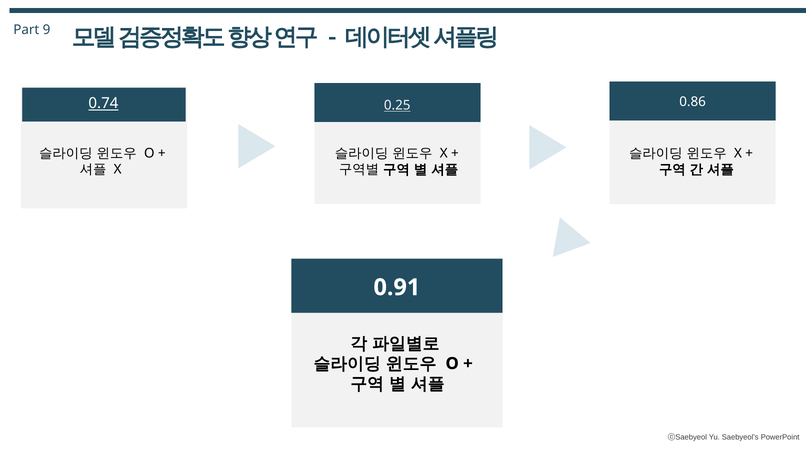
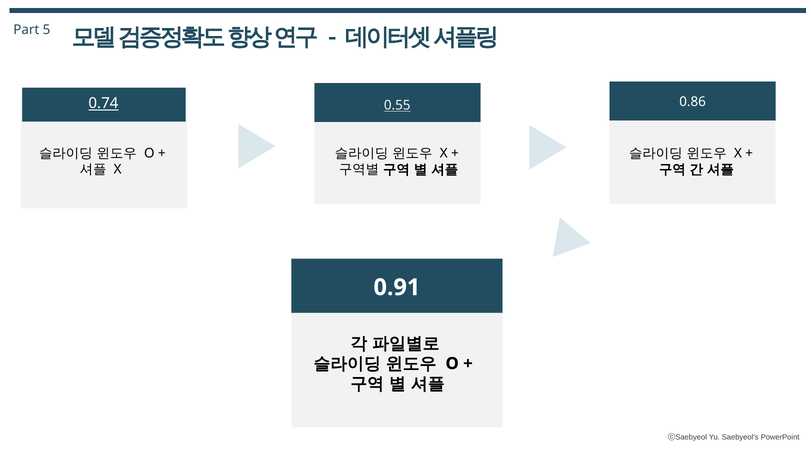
9: 9 -> 5
0.25: 0.25 -> 0.55
